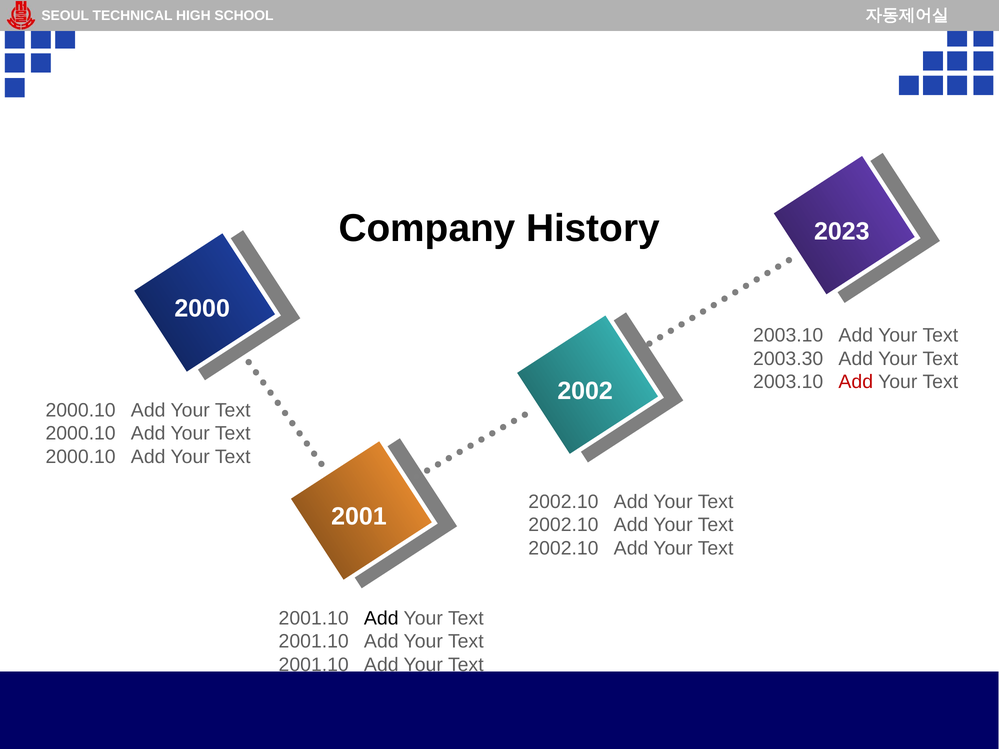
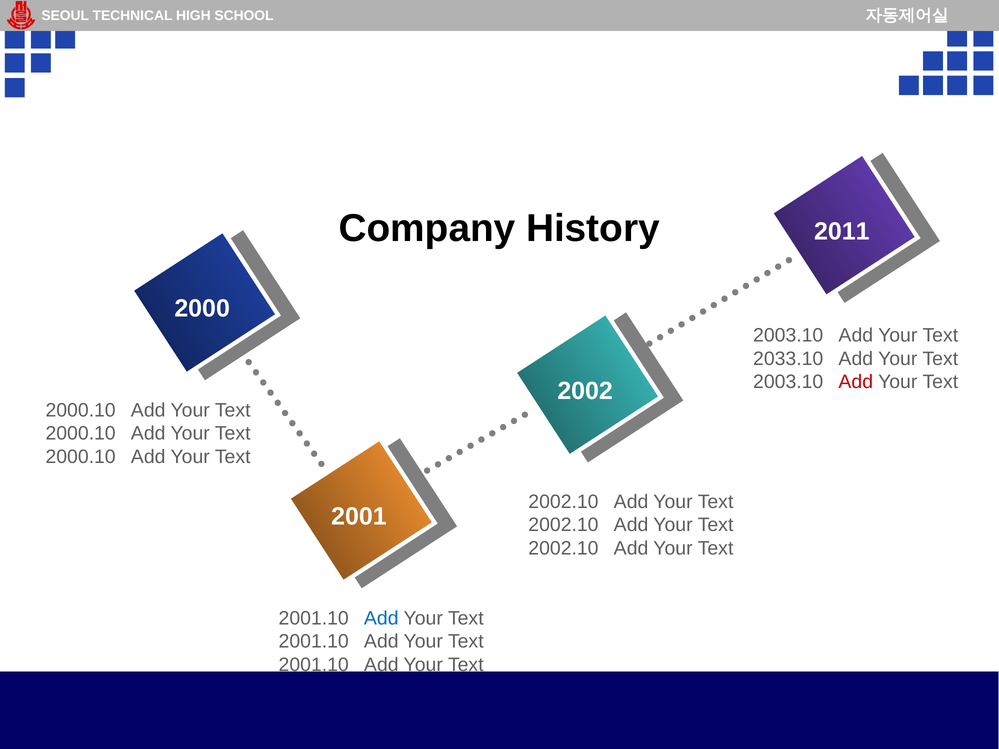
2023: 2023 -> 2011
2003.30: 2003.30 -> 2033.10
Add at (381, 618) colour: black -> blue
